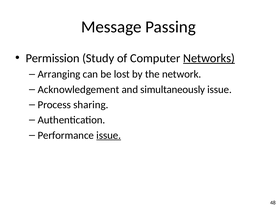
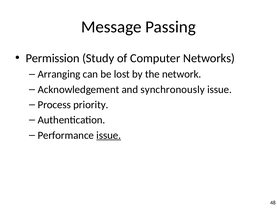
Networks underline: present -> none
simultaneously: simultaneously -> synchronously
sharing: sharing -> priority
